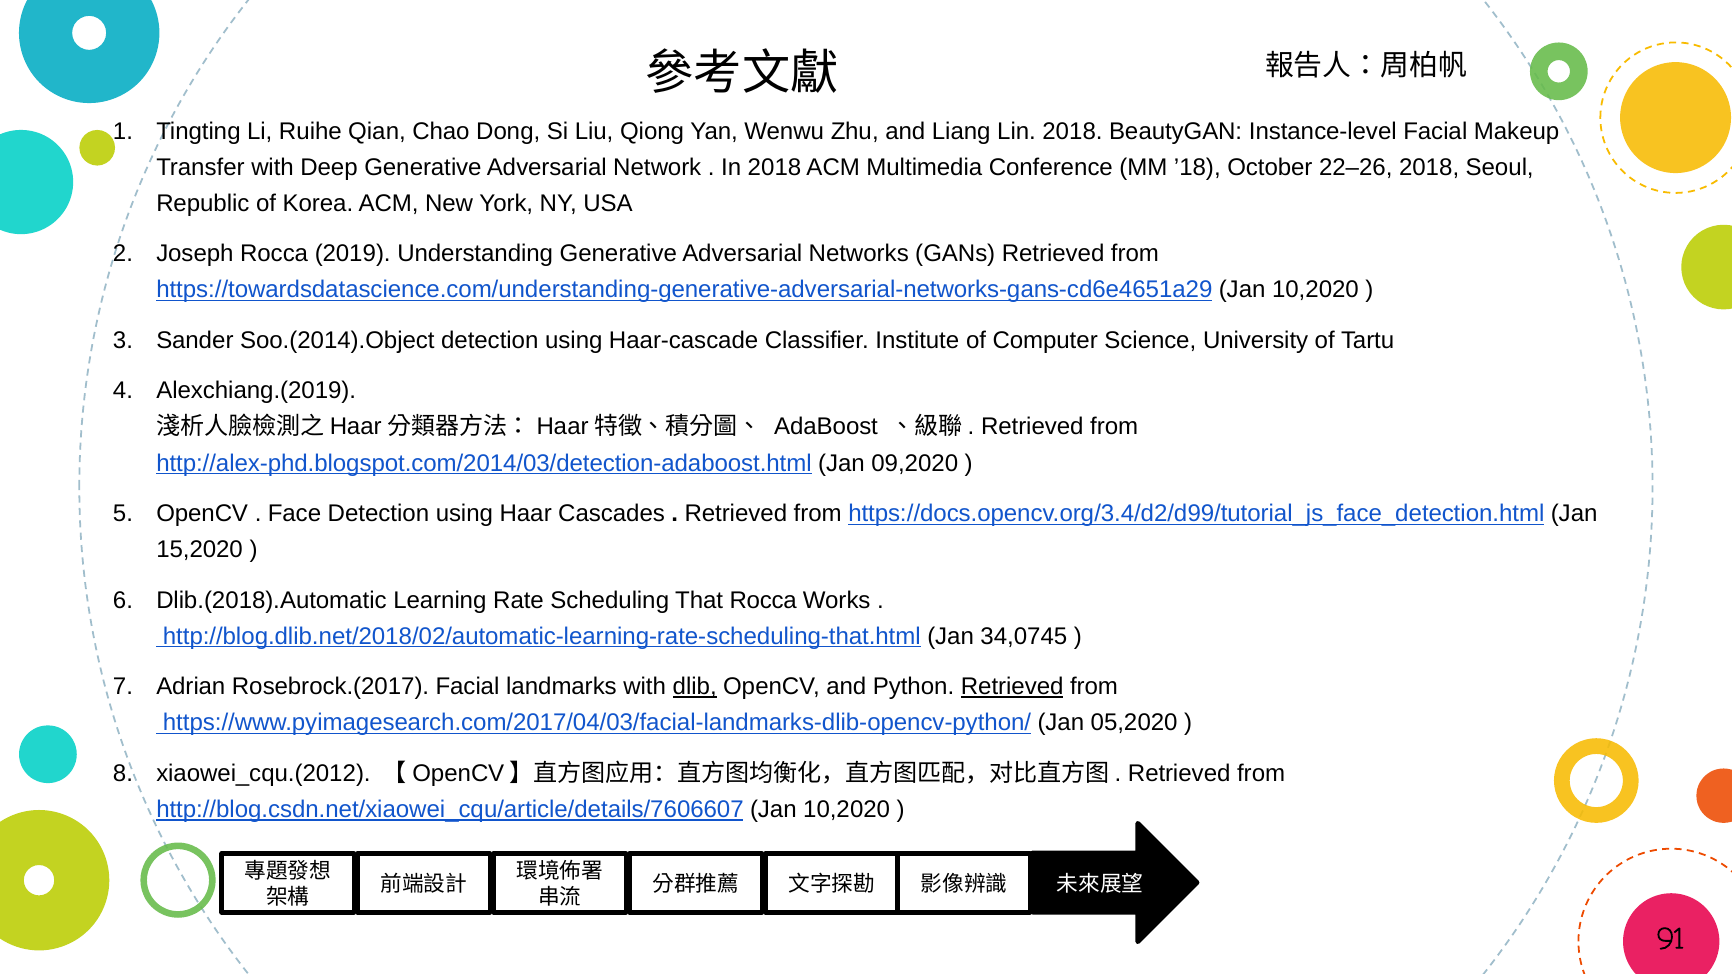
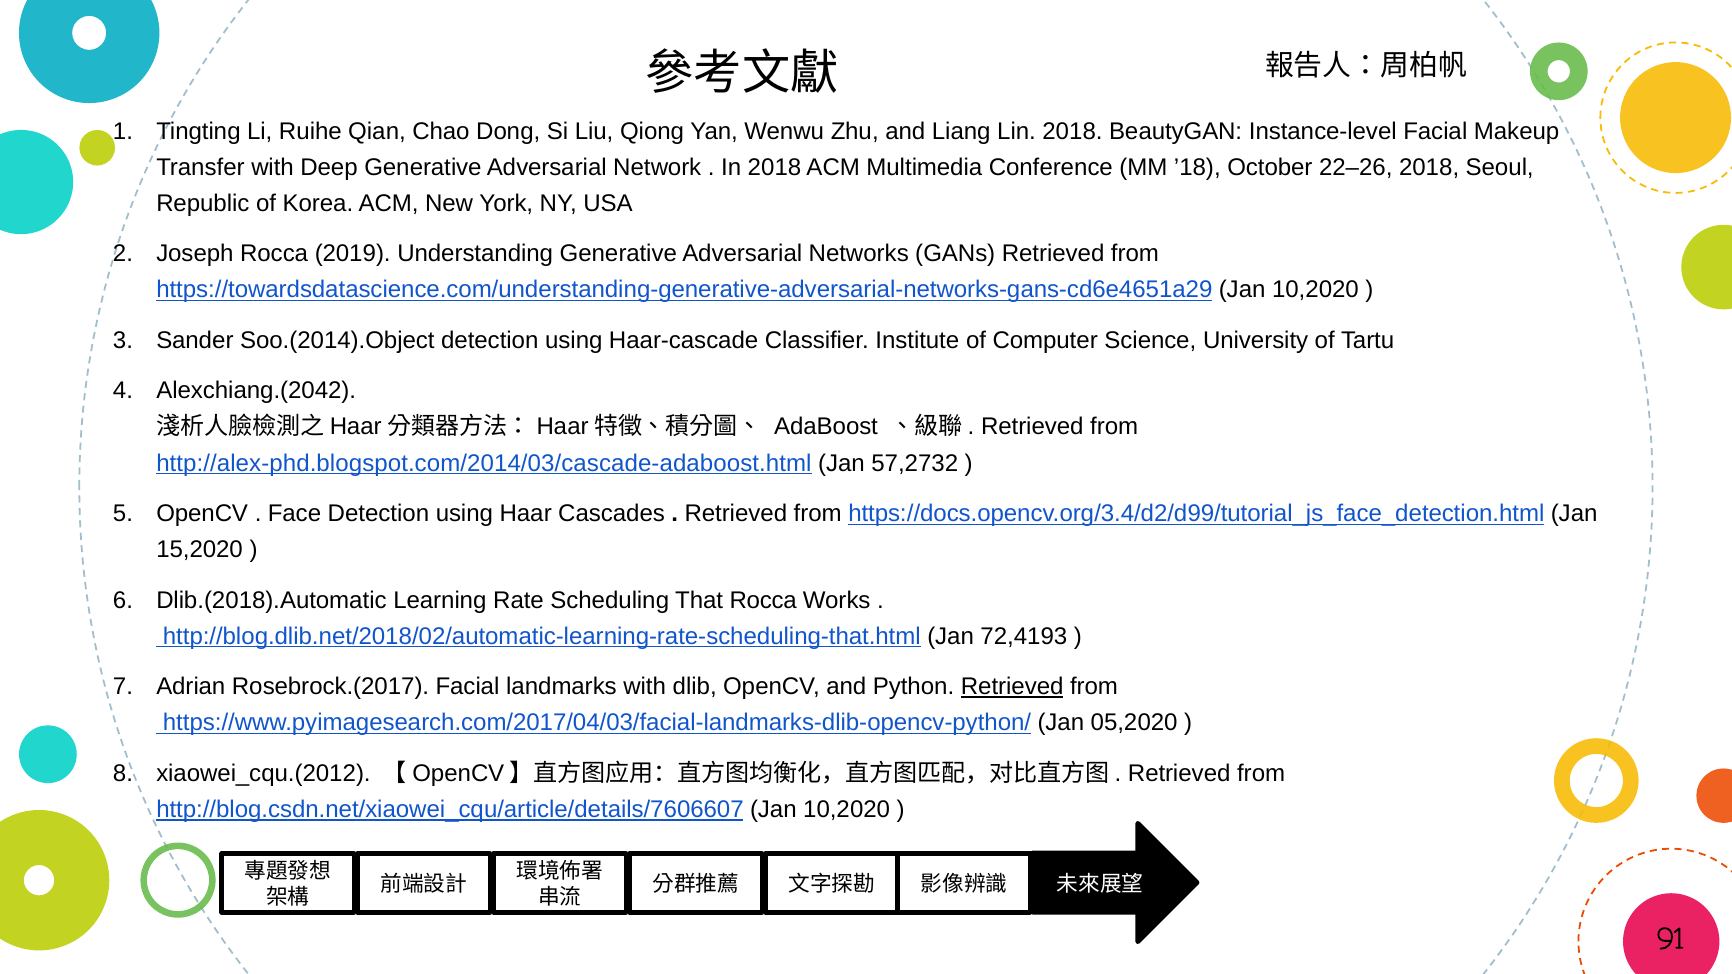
Alexchiang.(2019: Alexchiang.(2019 -> Alexchiang.(2042
http://alex-phd.blogspot.com/2014/03/detection-adaboost.html: http://alex-phd.blogspot.com/2014/03/detection-adaboost.html -> http://alex-phd.blogspot.com/2014/03/cascade-adaboost.html
09,2020: 09,2020 -> 57,2732
34,0745: 34,0745 -> 72,4193
dlib underline: present -> none
